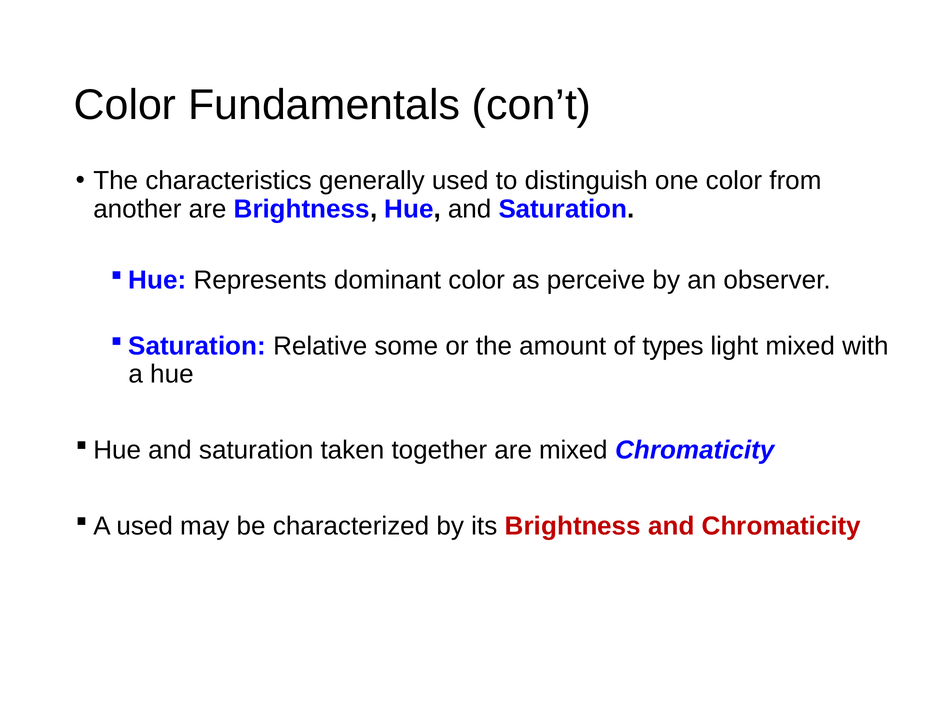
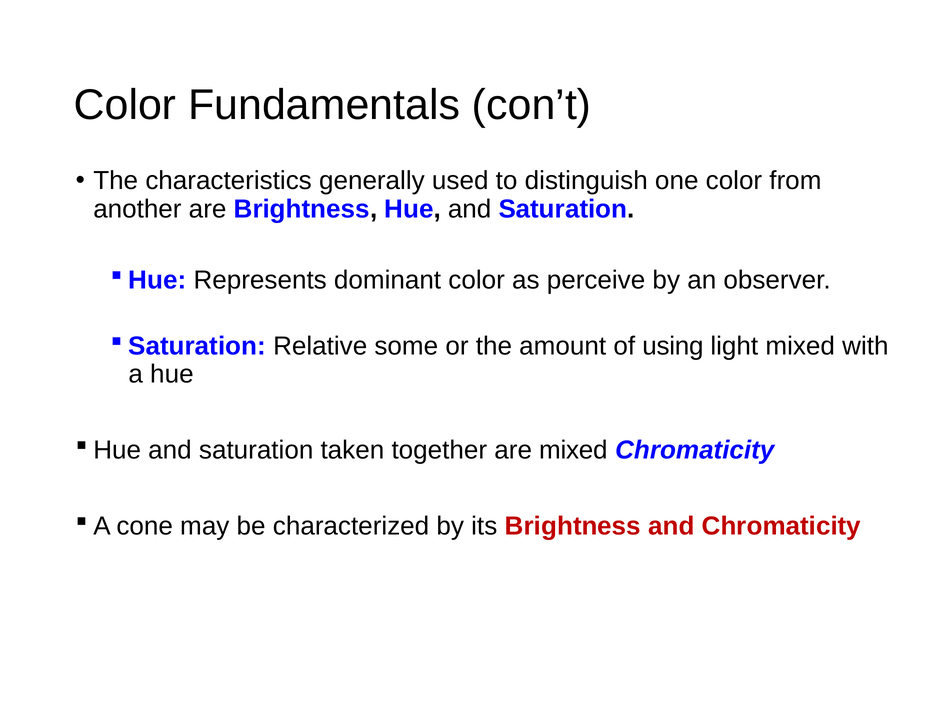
types: types -> using
used at (145, 526): used -> cone
